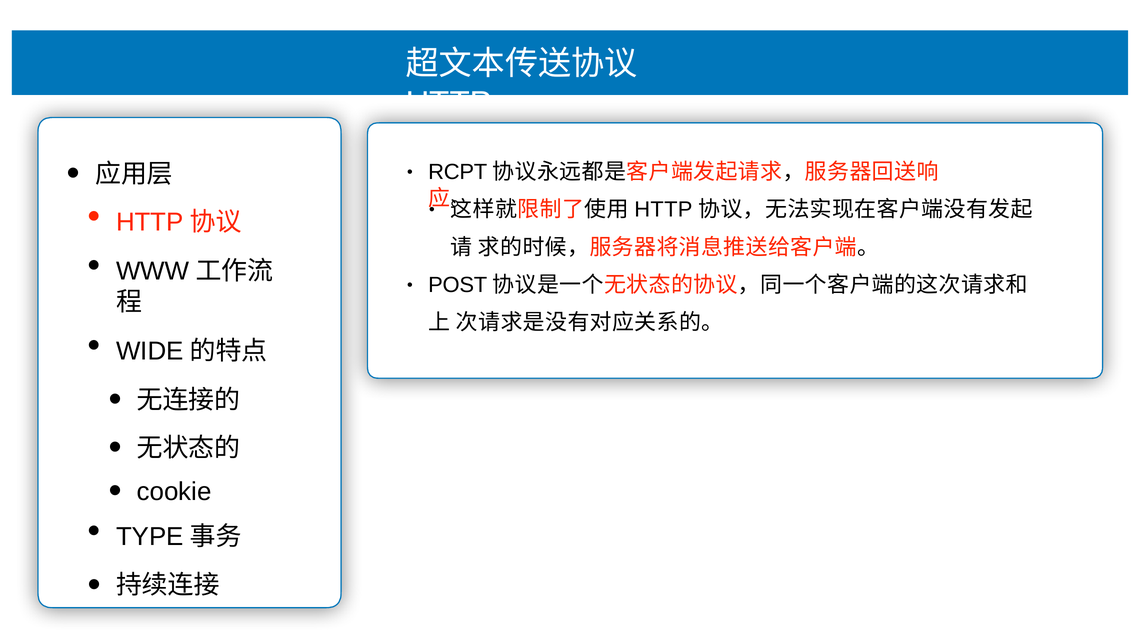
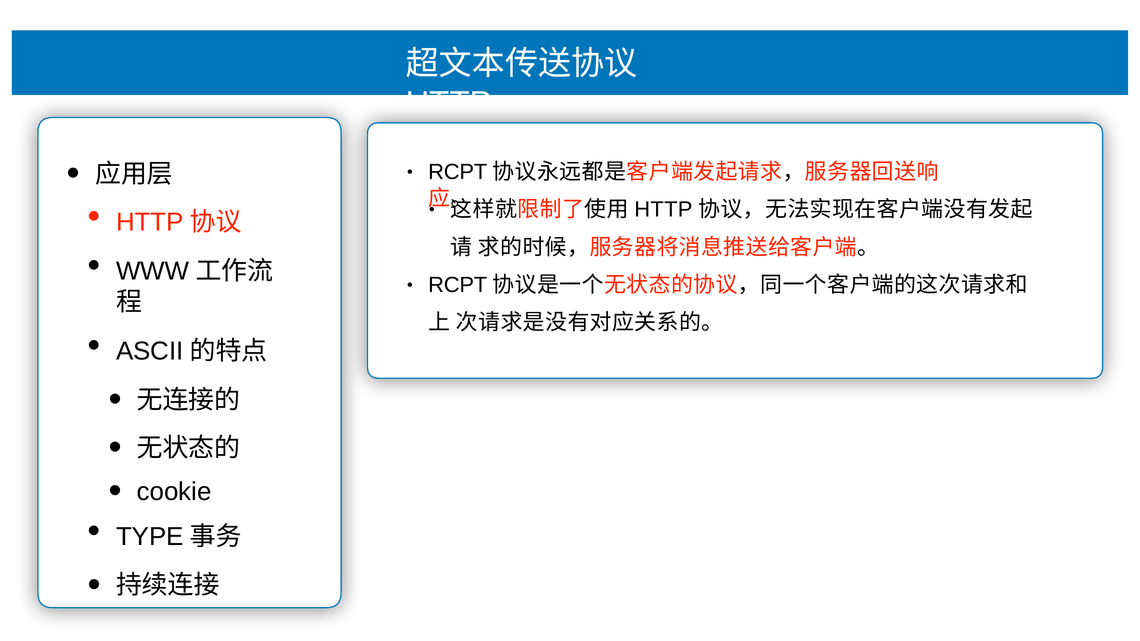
POST at (458, 285): POST -> RCPT
WIDE: WIDE -> ASCII
